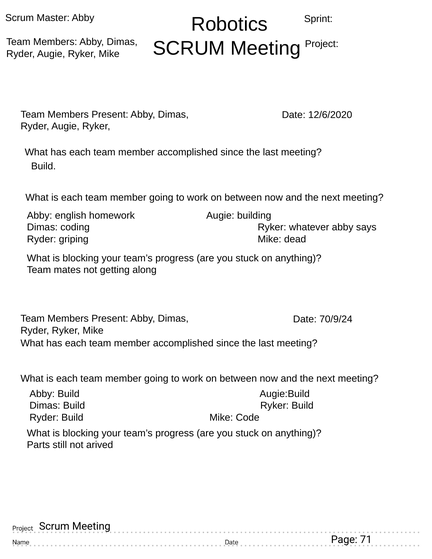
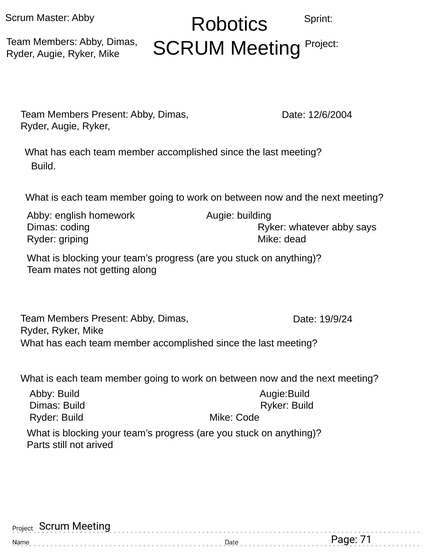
12/6/2020: 12/6/2020 -> 12/6/2004
70/9/24: 70/9/24 -> 19/9/24
